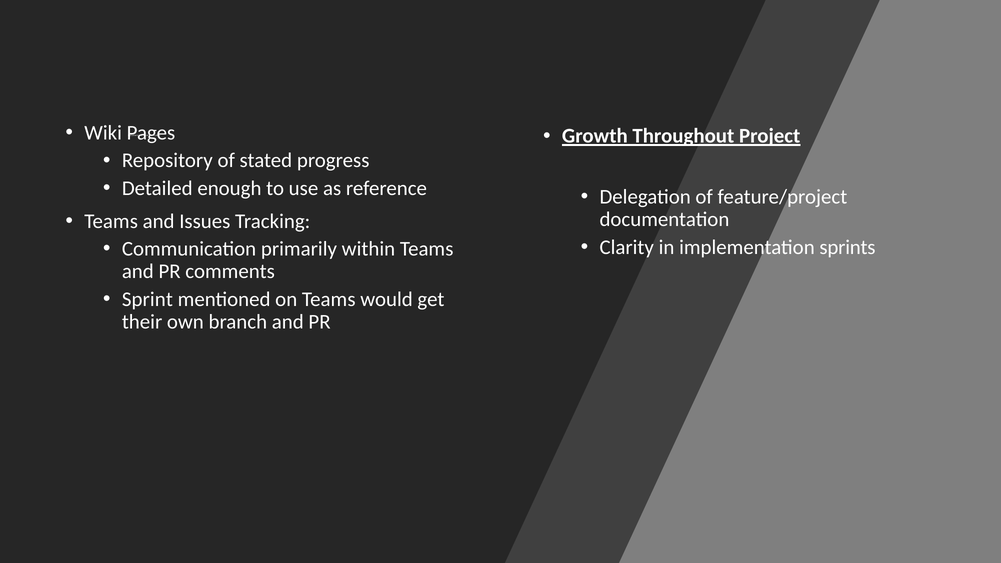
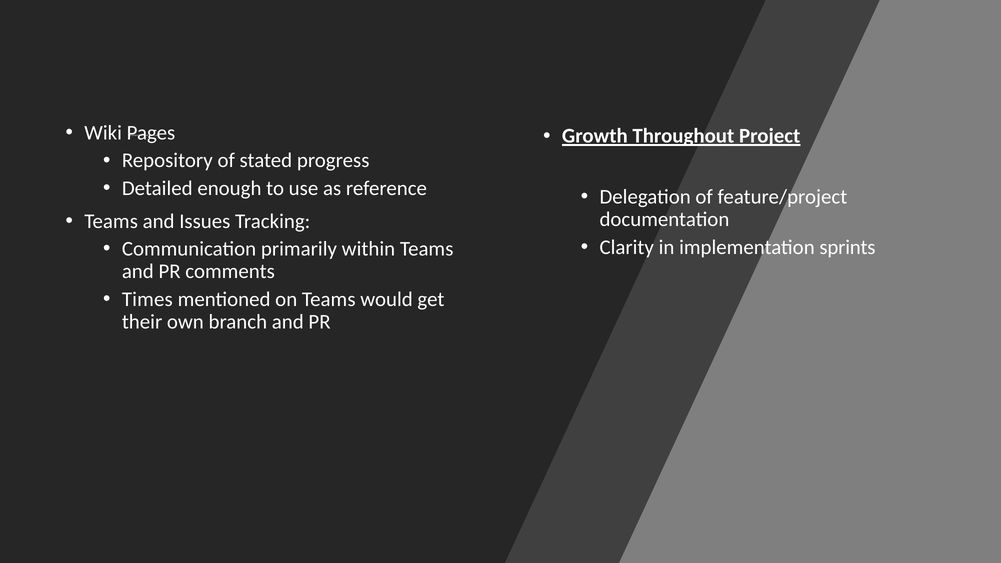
Sprint: Sprint -> Times
